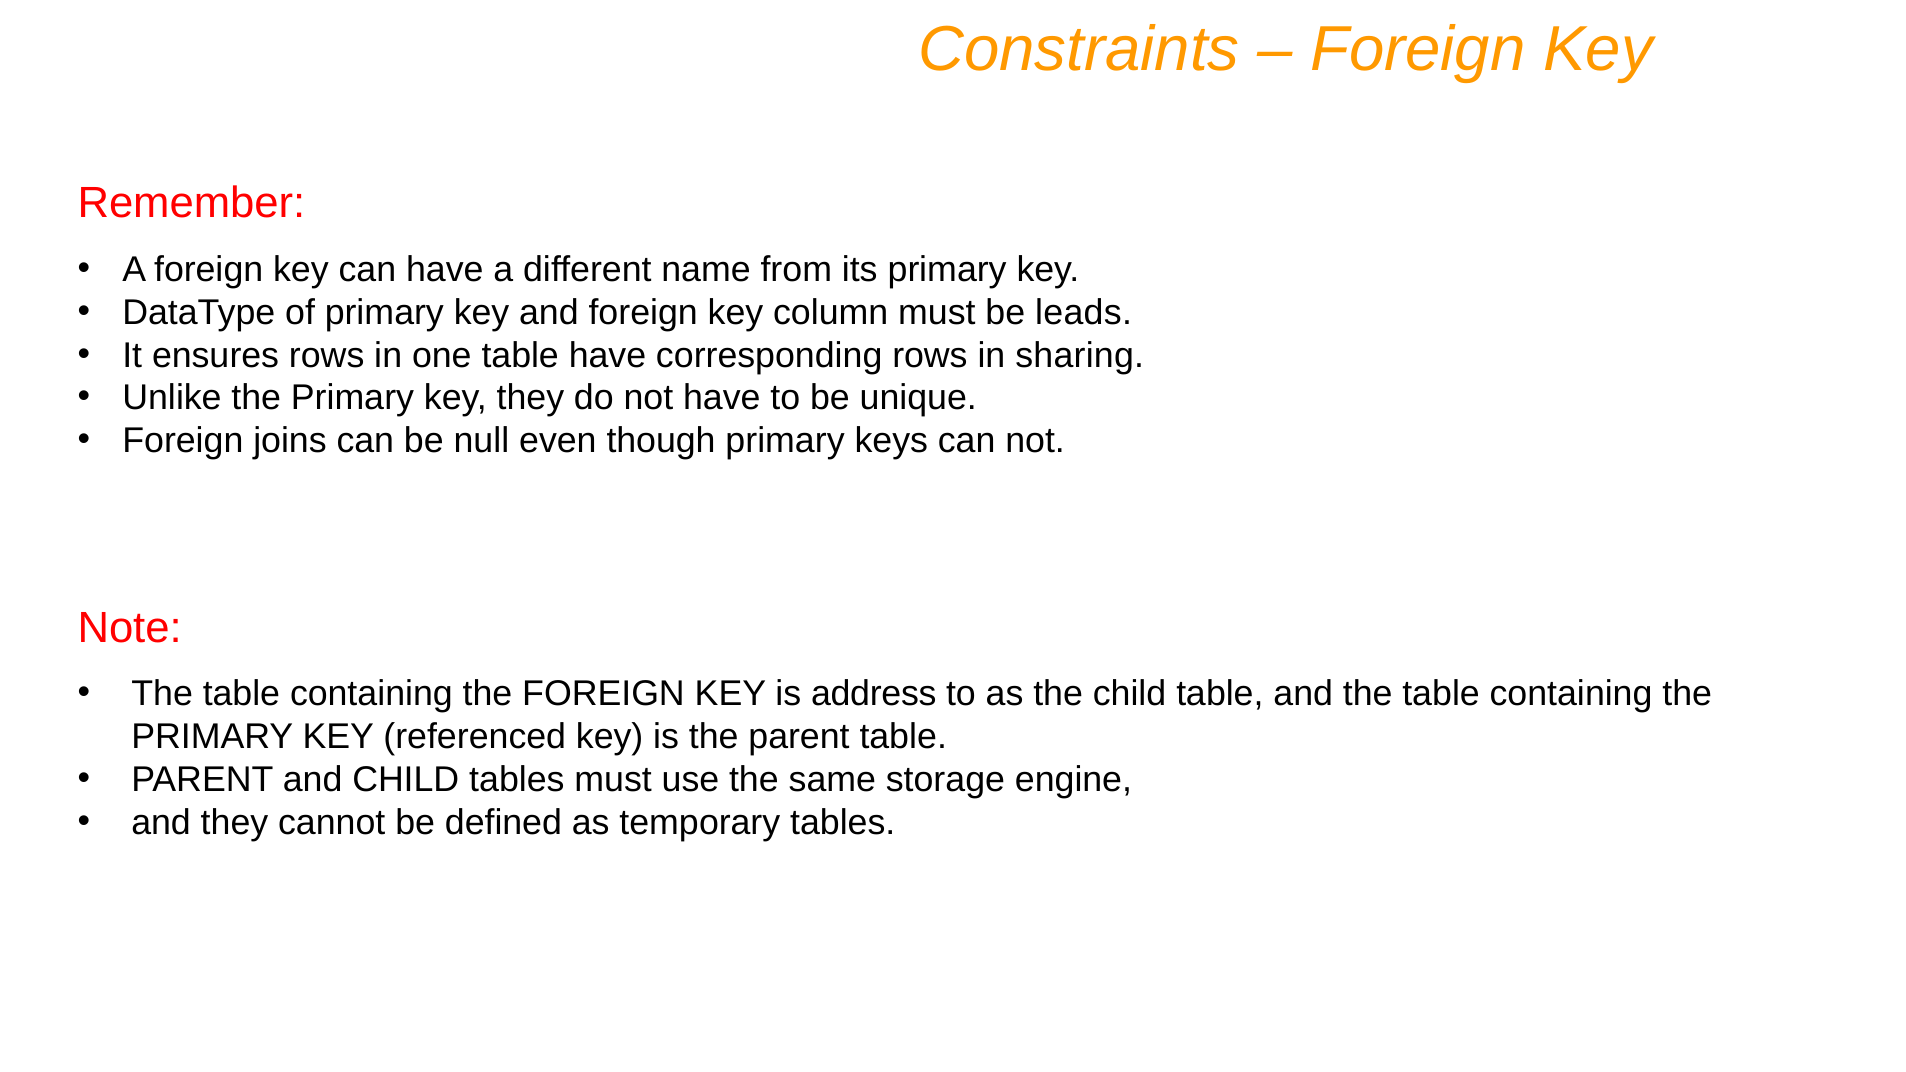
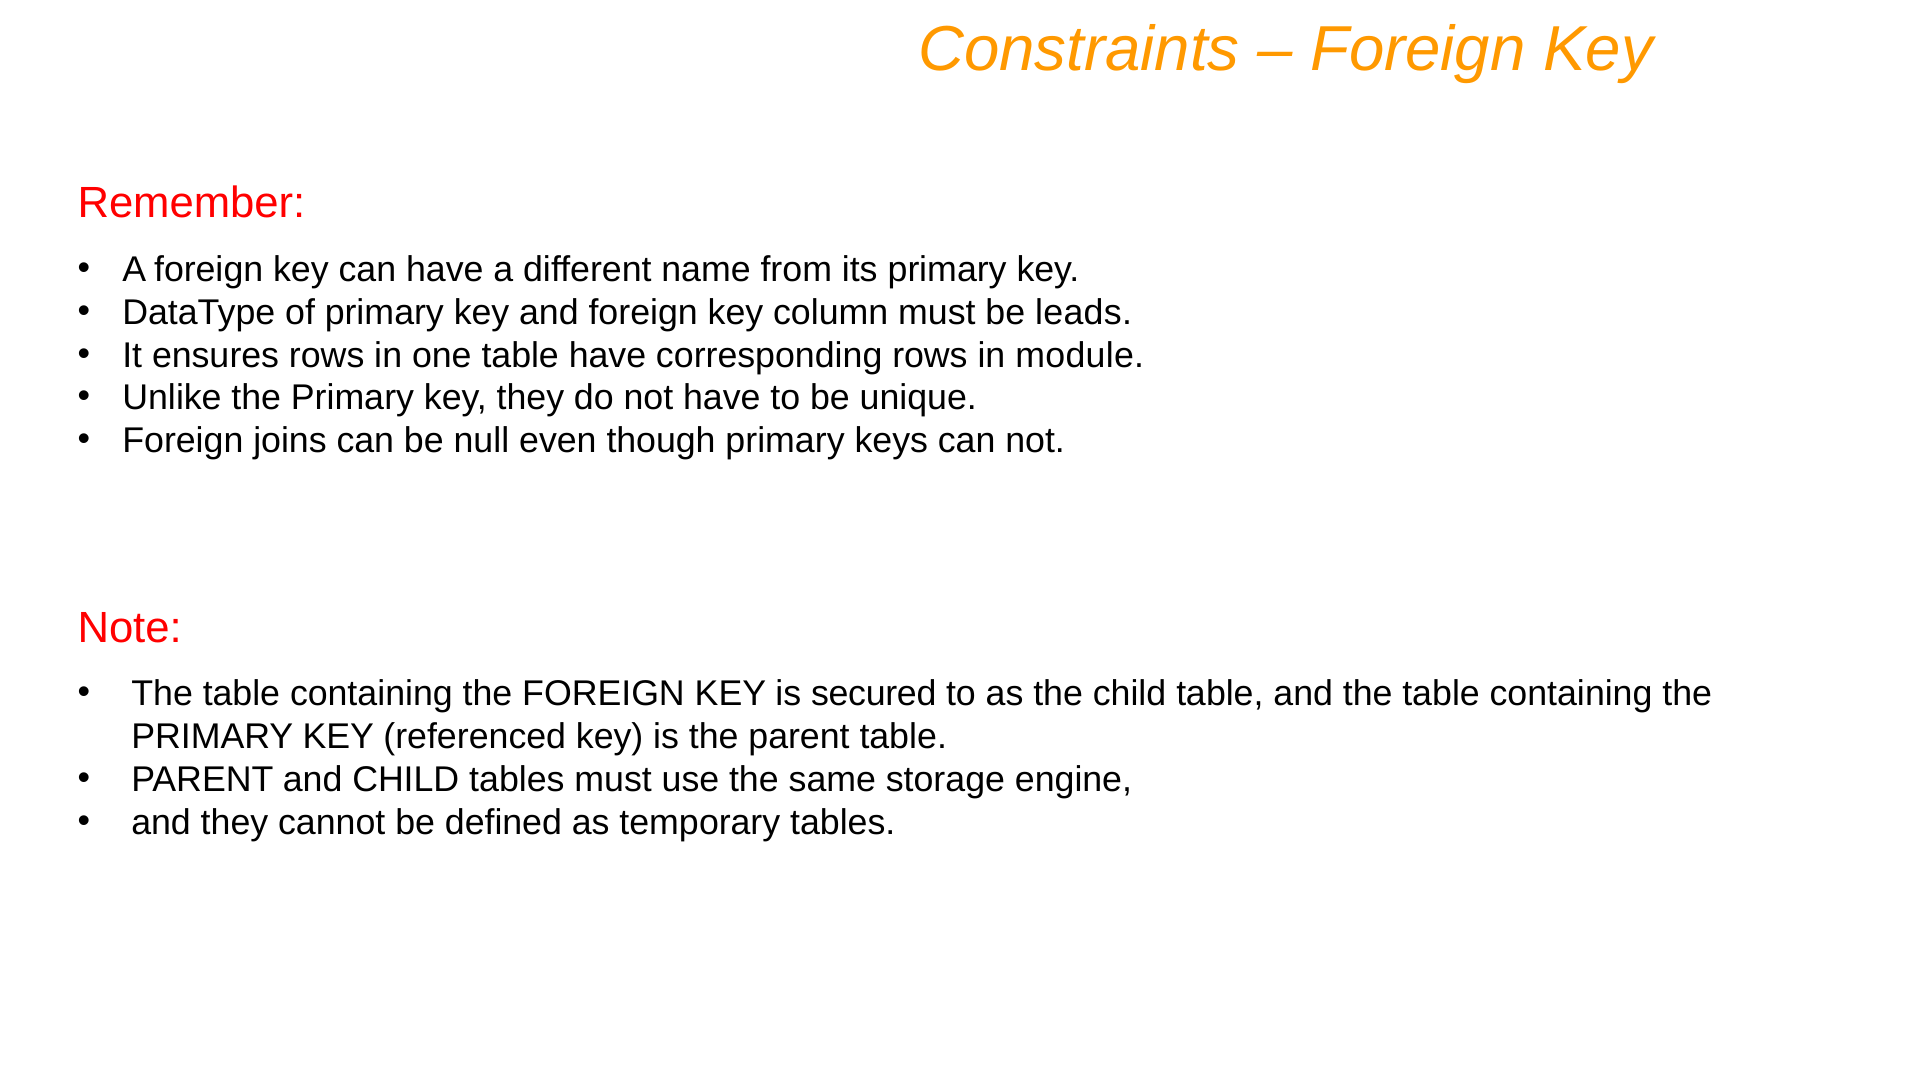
sharing: sharing -> module
address: address -> secured
